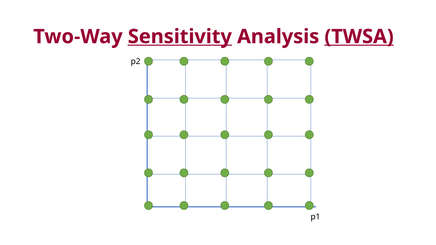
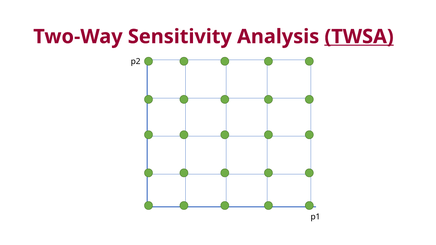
Sensitivity underline: present -> none
